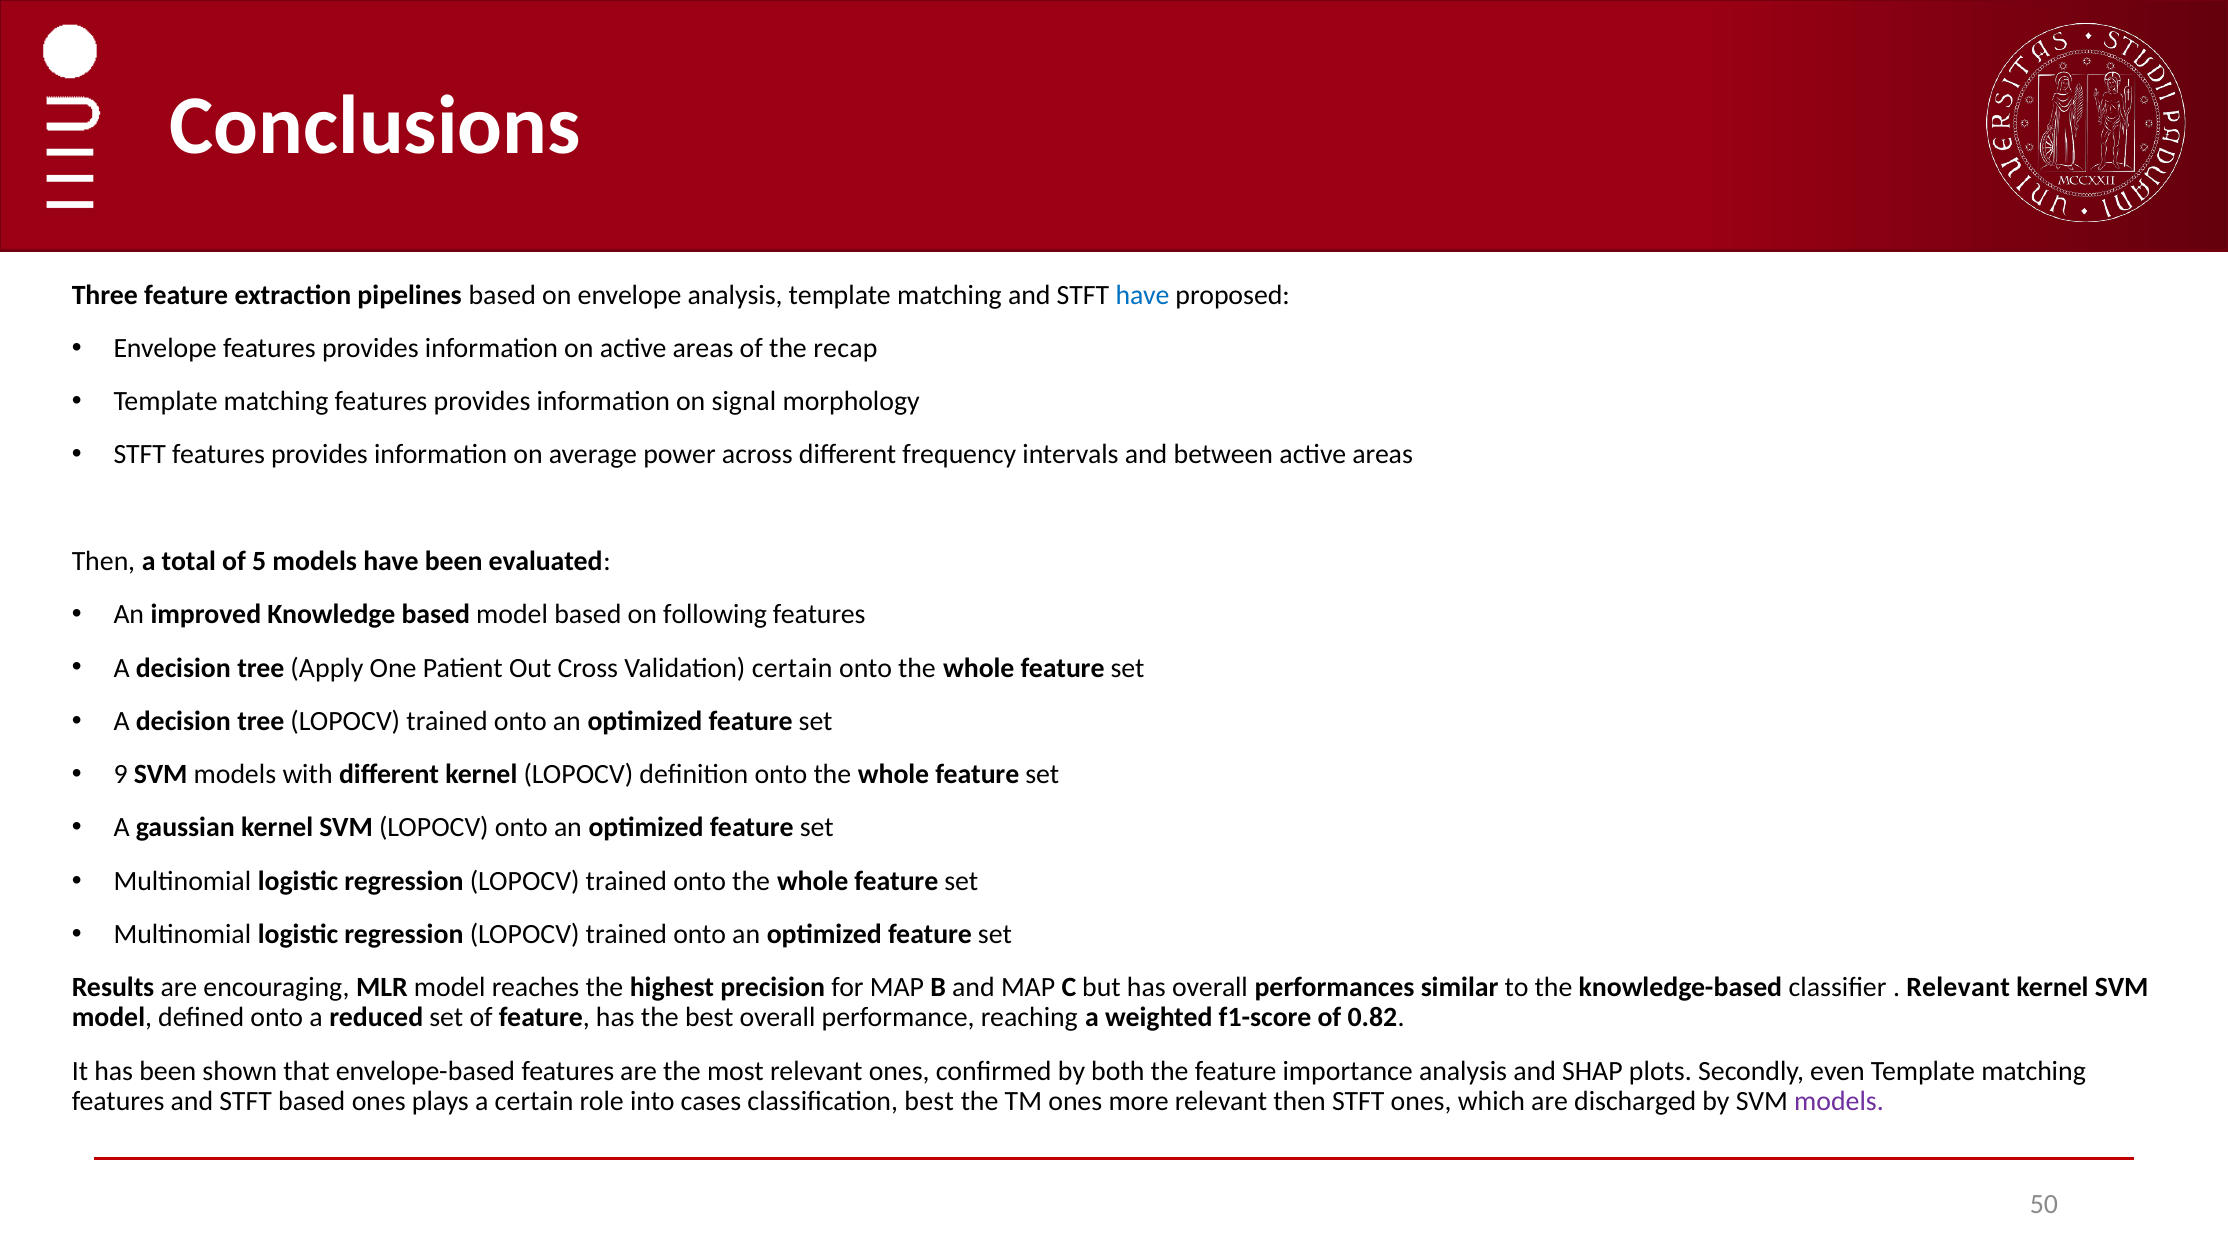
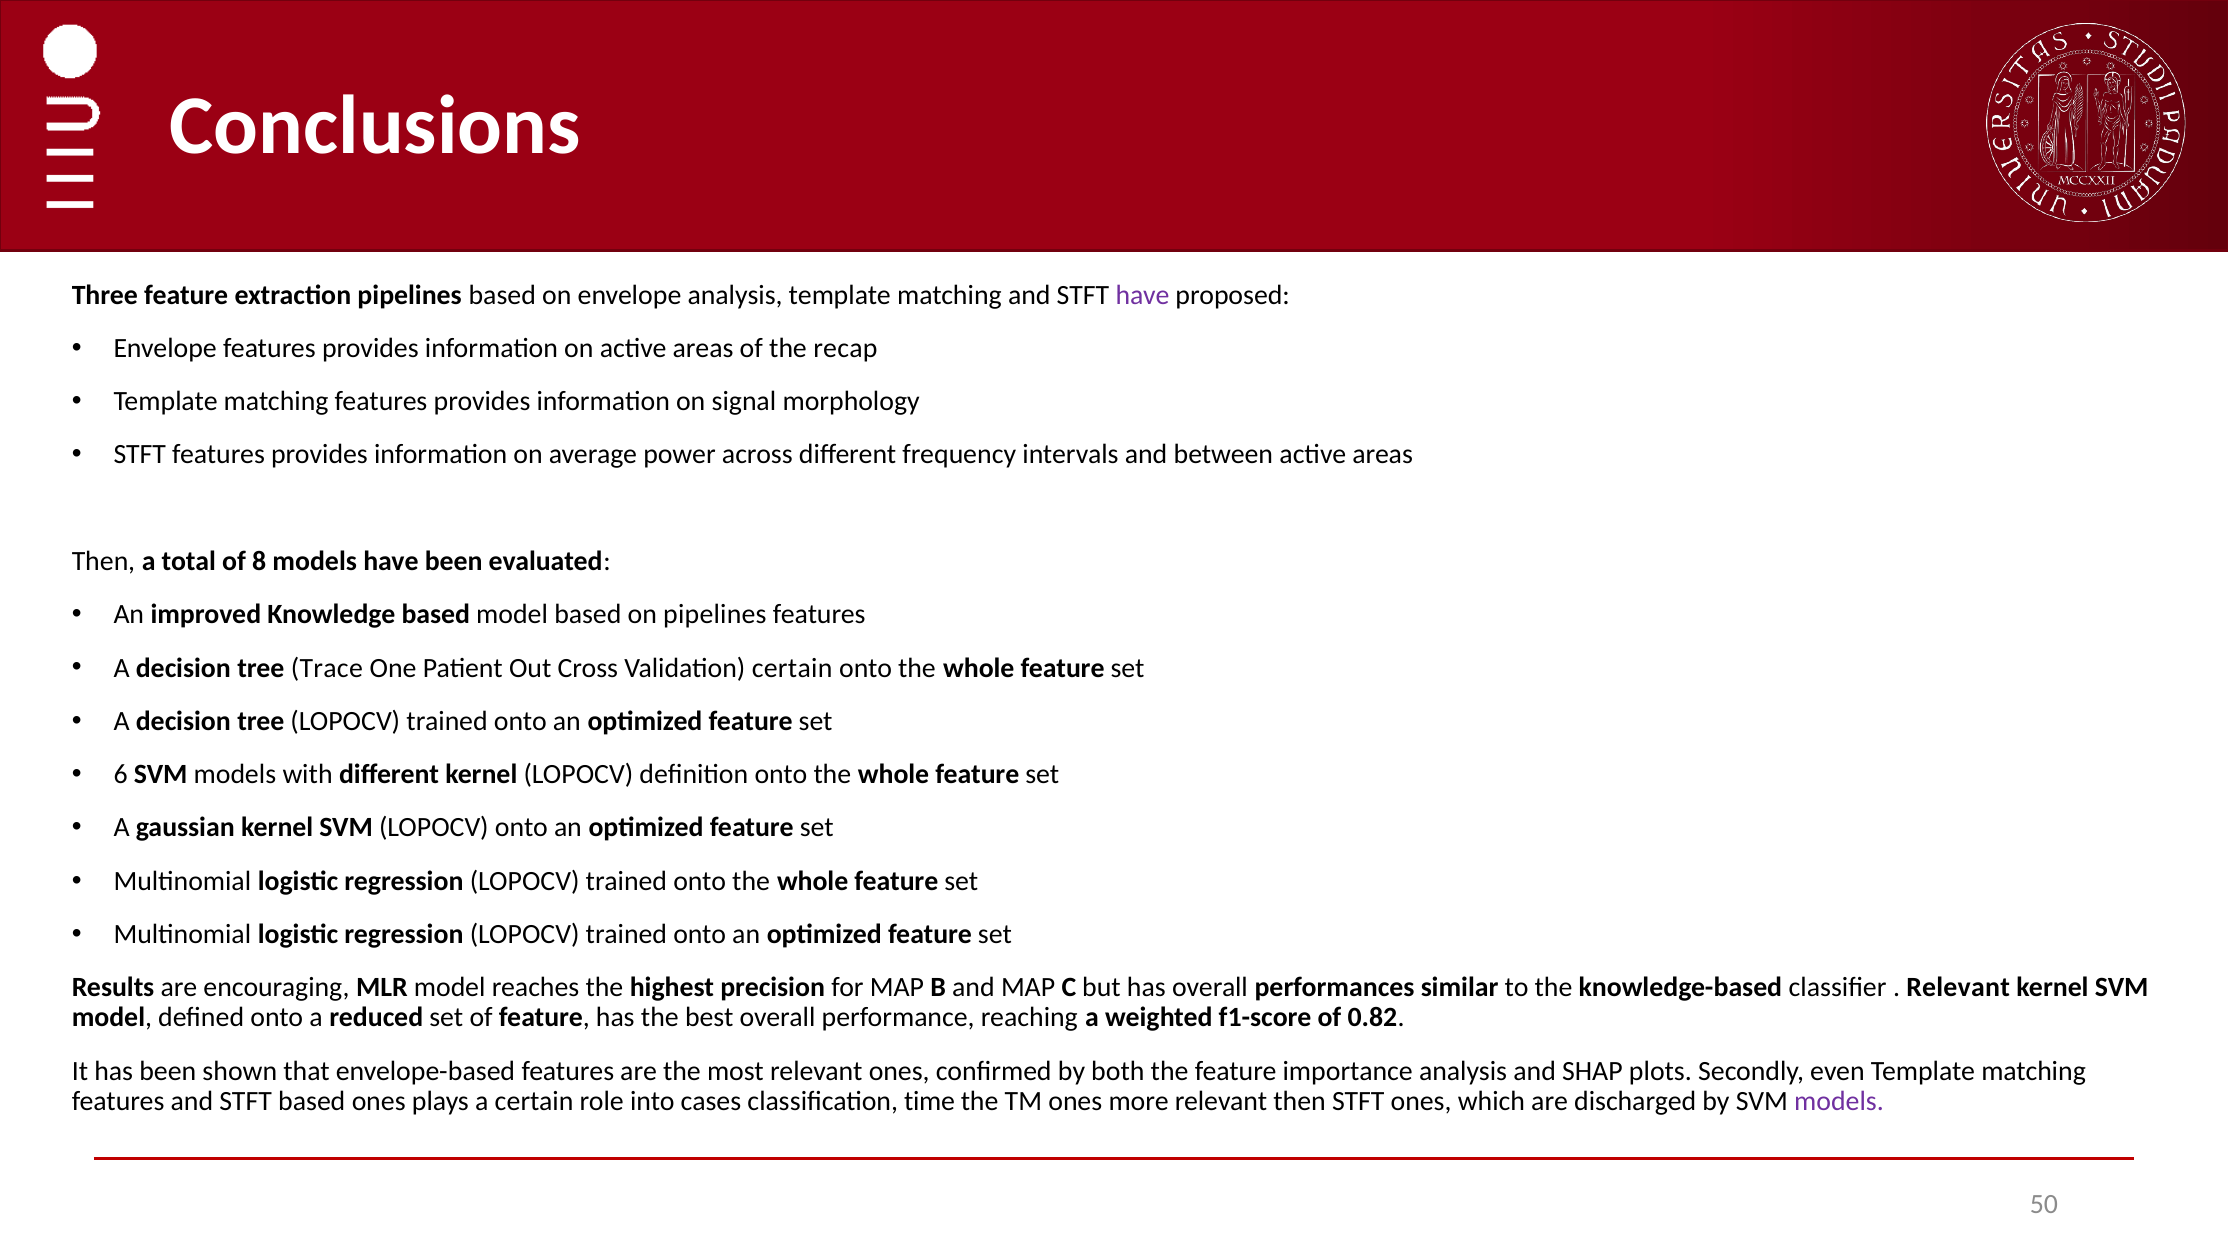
have at (1142, 295) colour: blue -> purple
5: 5 -> 8
on following: following -> pipelines
Apply: Apply -> Trace
9: 9 -> 6
classification best: best -> time
